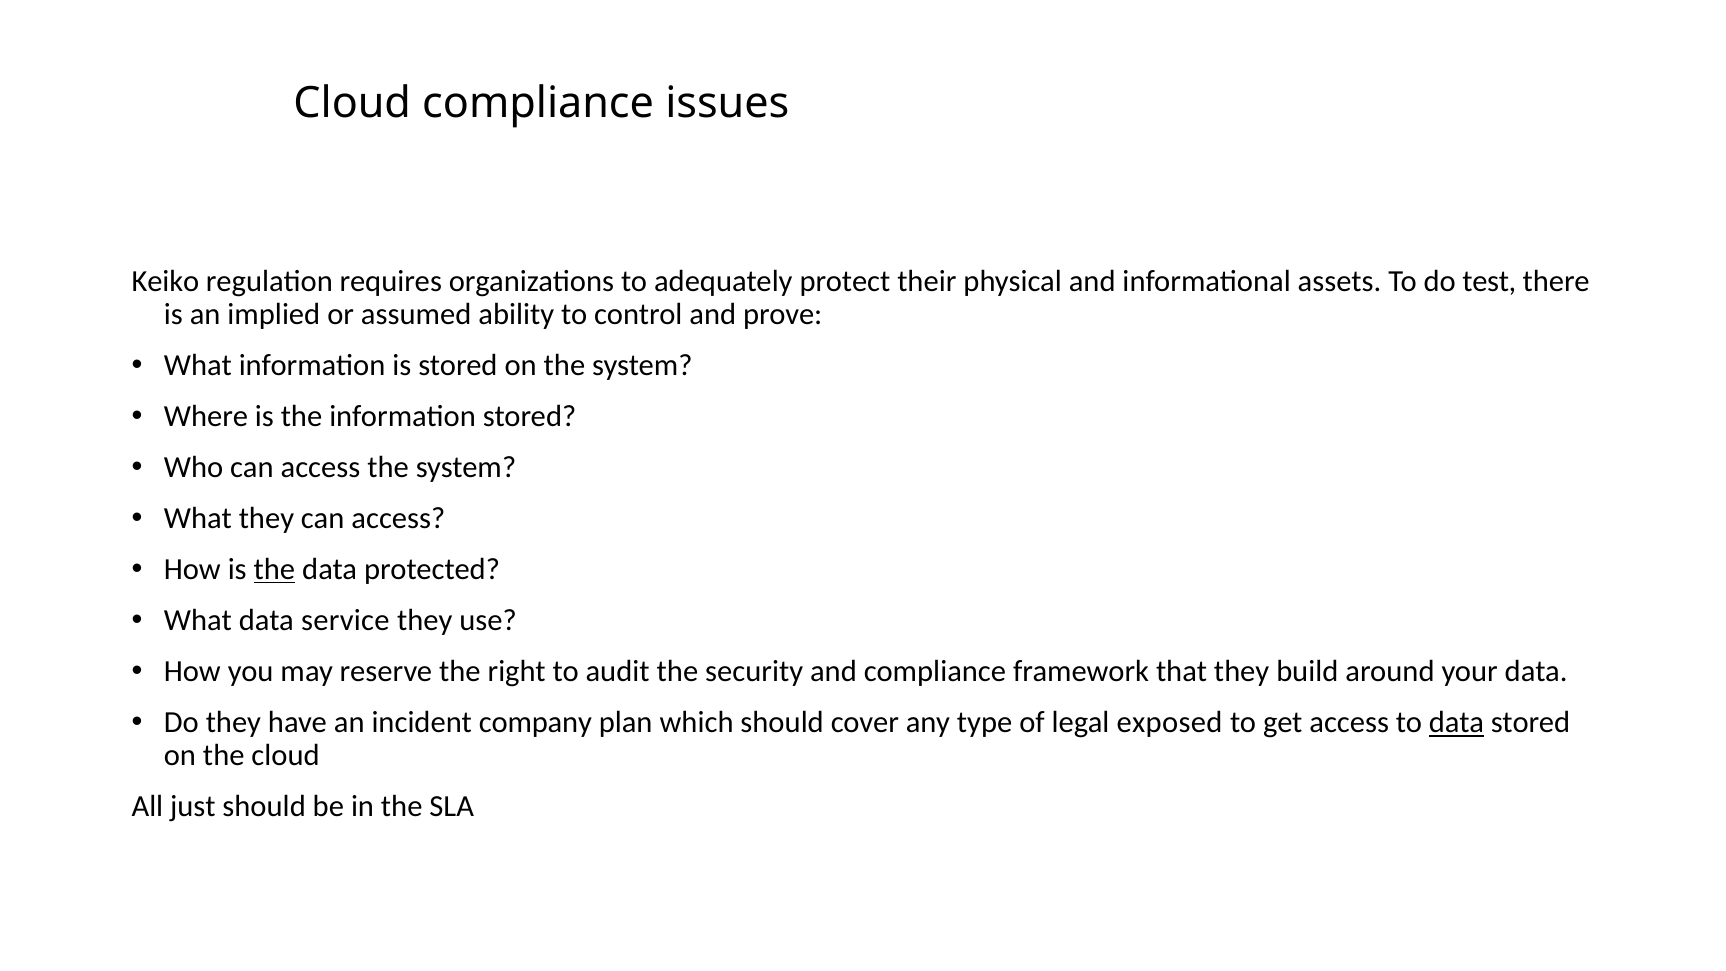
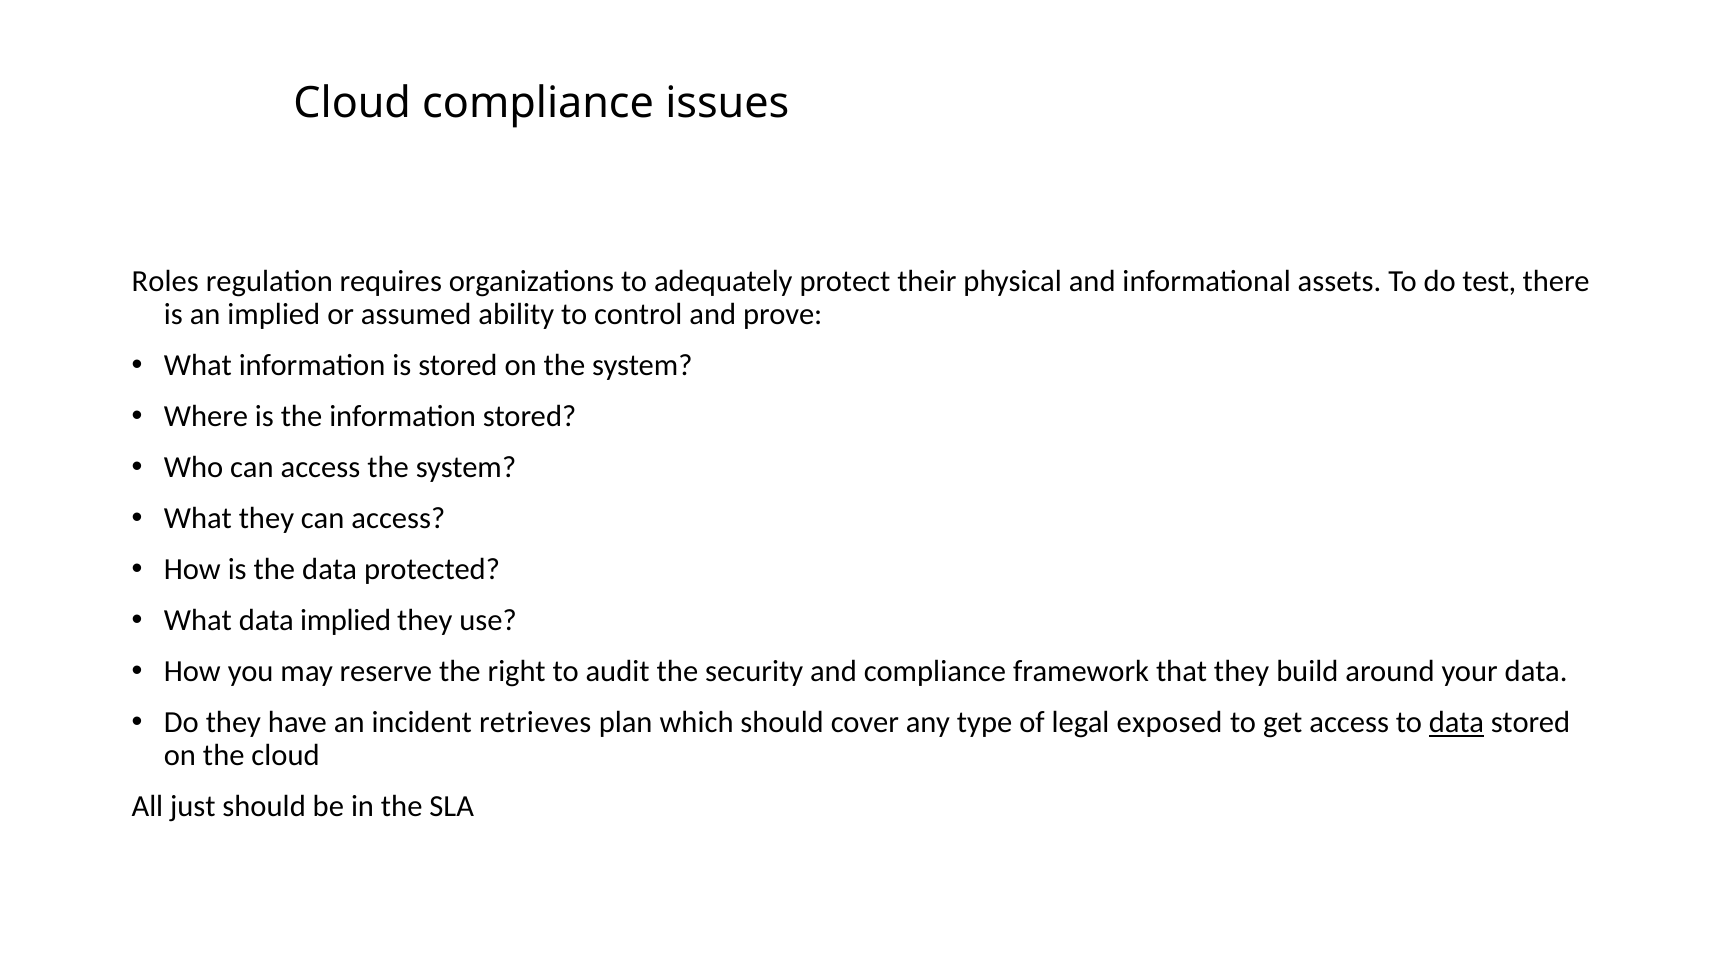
Keiko: Keiko -> Roles
the at (274, 569) underline: present -> none
data service: service -> implied
company: company -> retrieves
